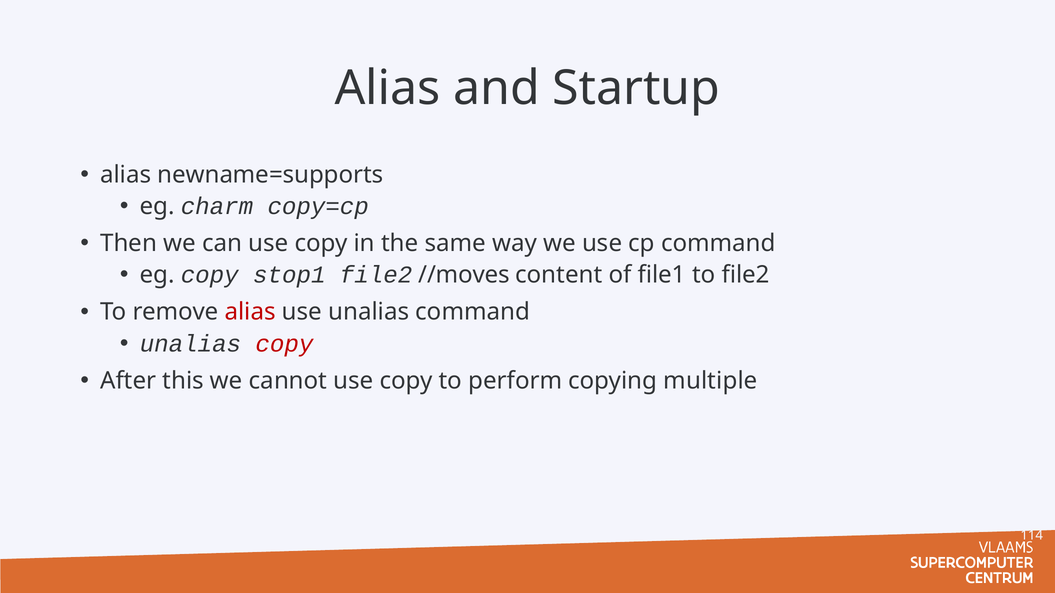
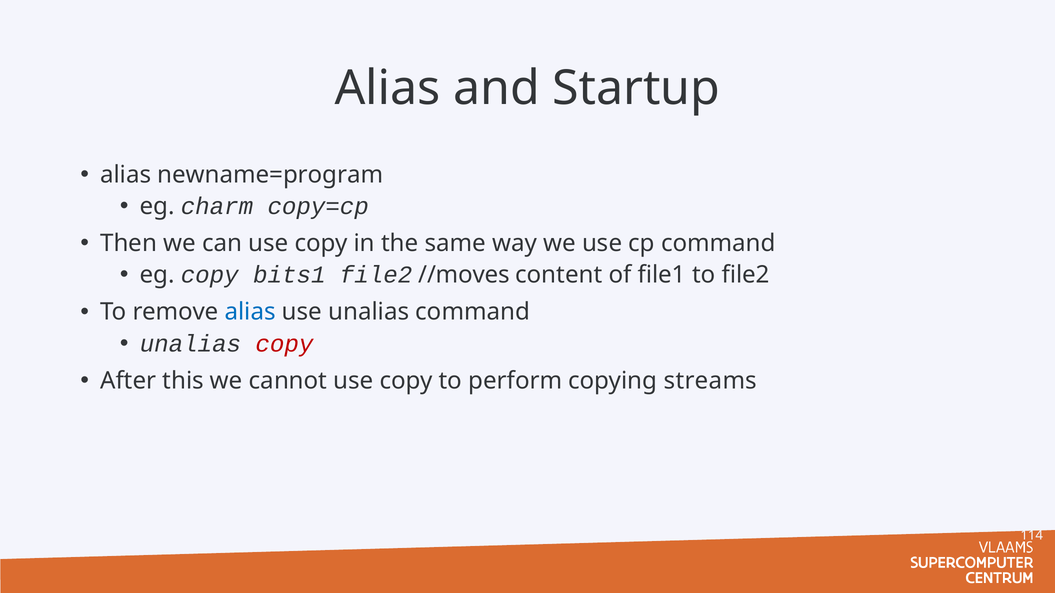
newname=supports: newname=supports -> newname=program
stop1: stop1 -> bits1
alias at (250, 312) colour: red -> blue
multiple: multiple -> streams
